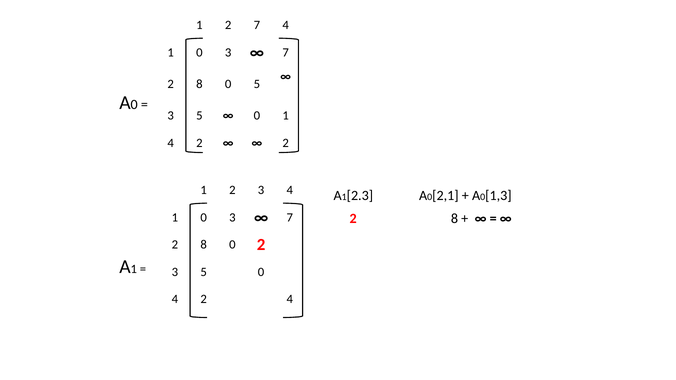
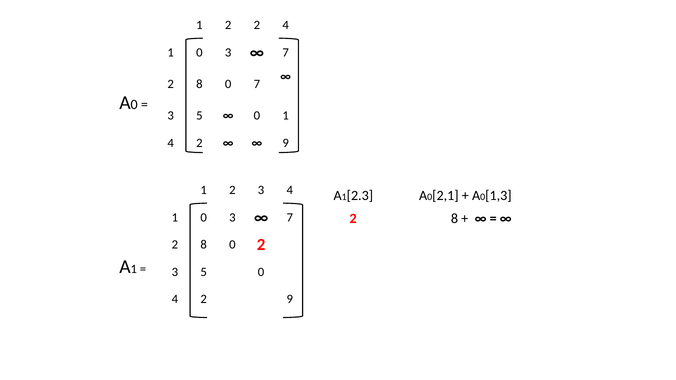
2 7: 7 -> 2
0 5: 5 -> 7
2 at (286, 143): 2 -> 9
2 4: 4 -> 9
